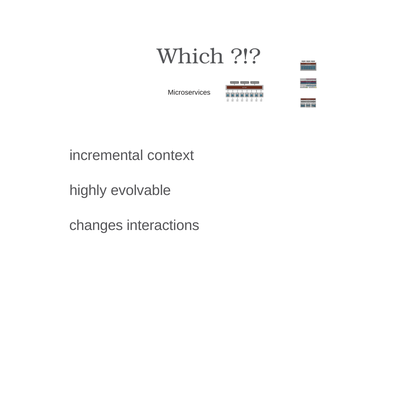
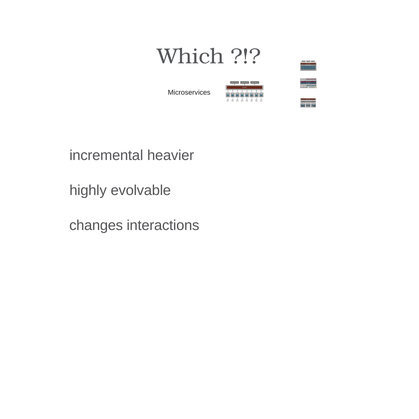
context: context -> heavier
